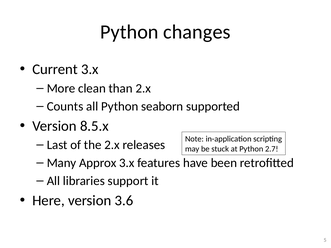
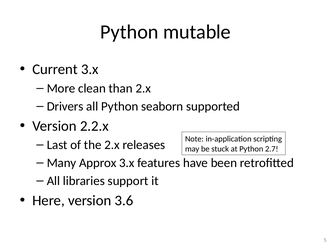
changes: changes -> mutable
Counts: Counts -> Drivers
8.5.x: 8.5.x -> 2.2.x
